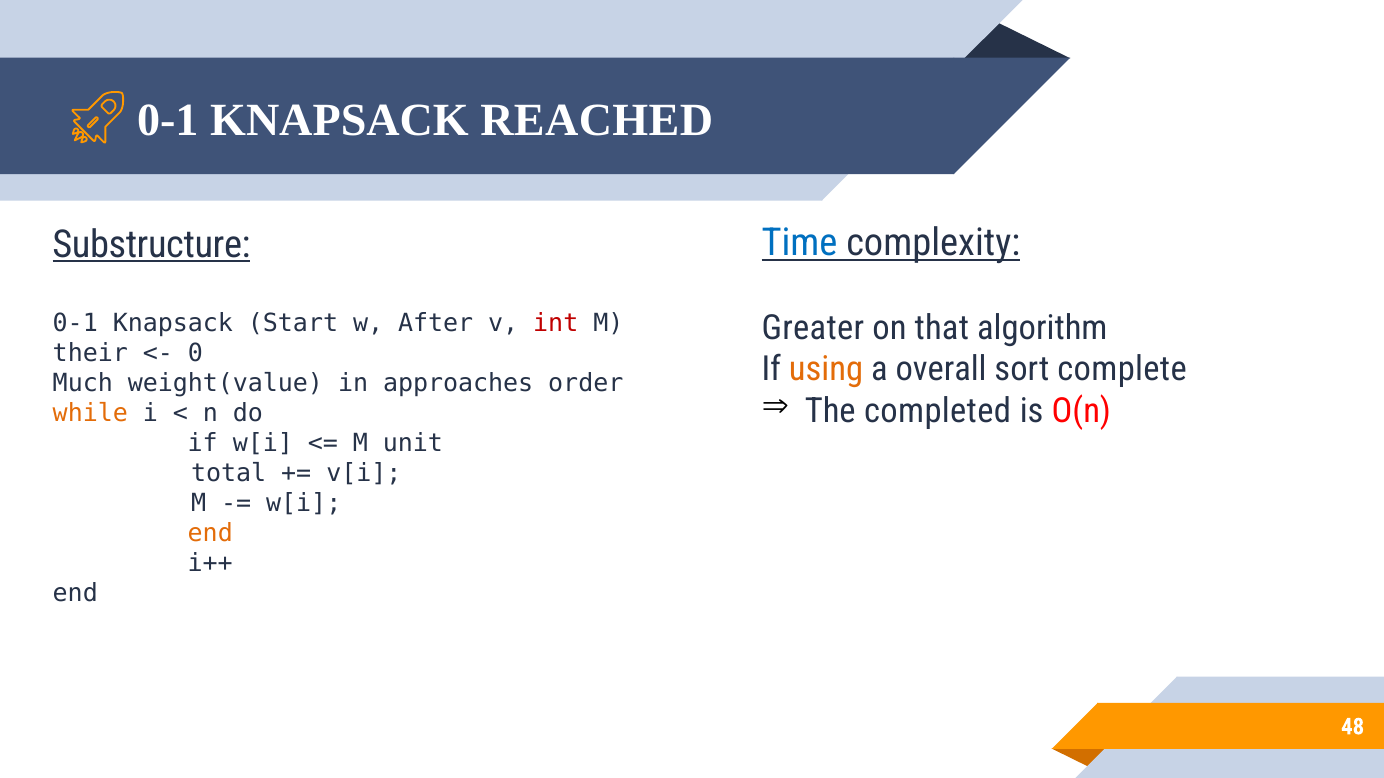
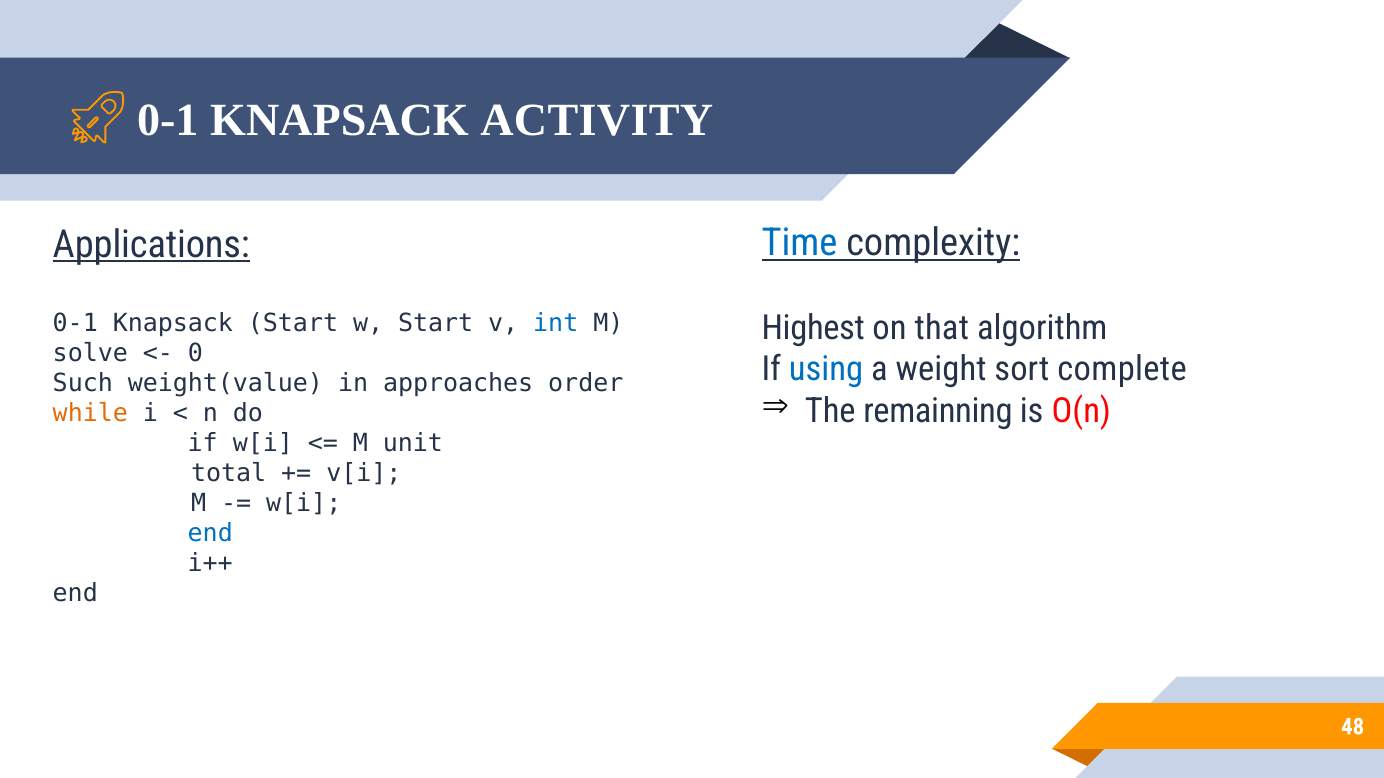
REACHED: REACHED -> ACTIVITY
Substructure: Substructure -> Applications
w After: After -> Start
int colour: red -> blue
Greater: Greater -> Highest
their: their -> solve
using colour: orange -> blue
overall: overall -> weight
Much: Much -> Such
completed: completed -> remainning
end at (210, 534) colour: orange -> blue
